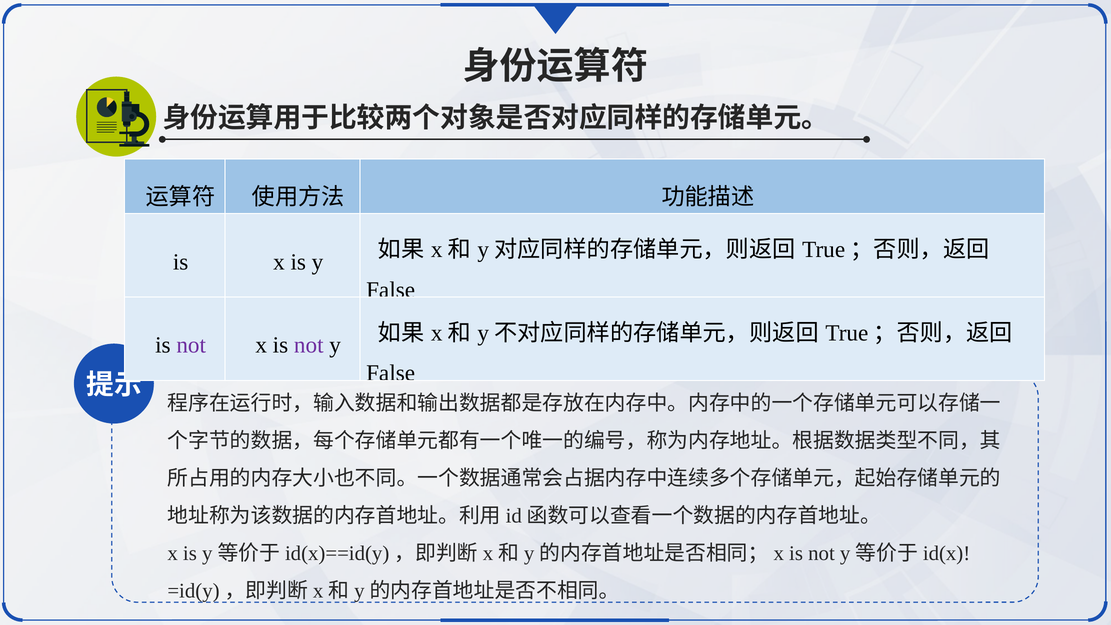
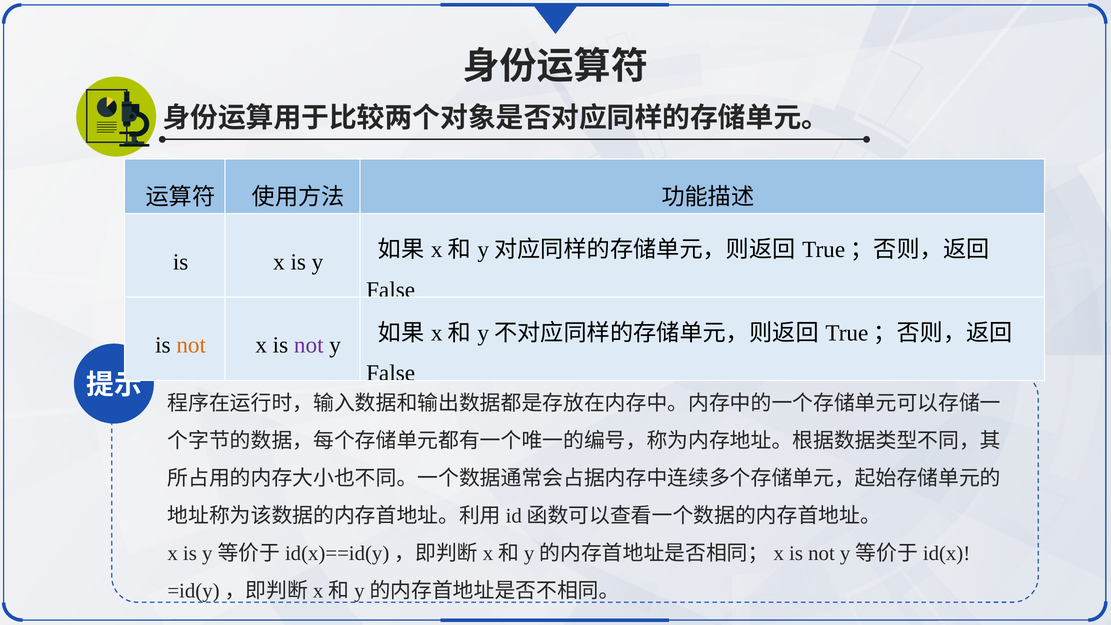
not at (191, 345) colour: purple -> orange
